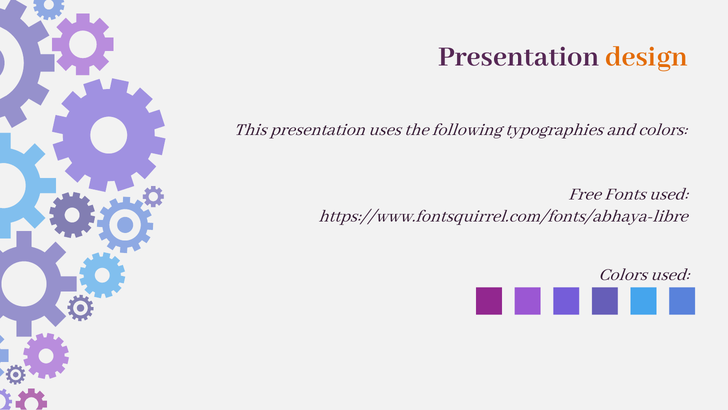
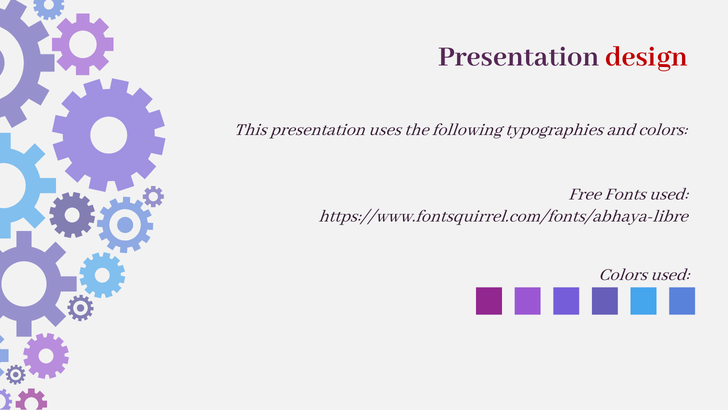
design colour: orange -> red
